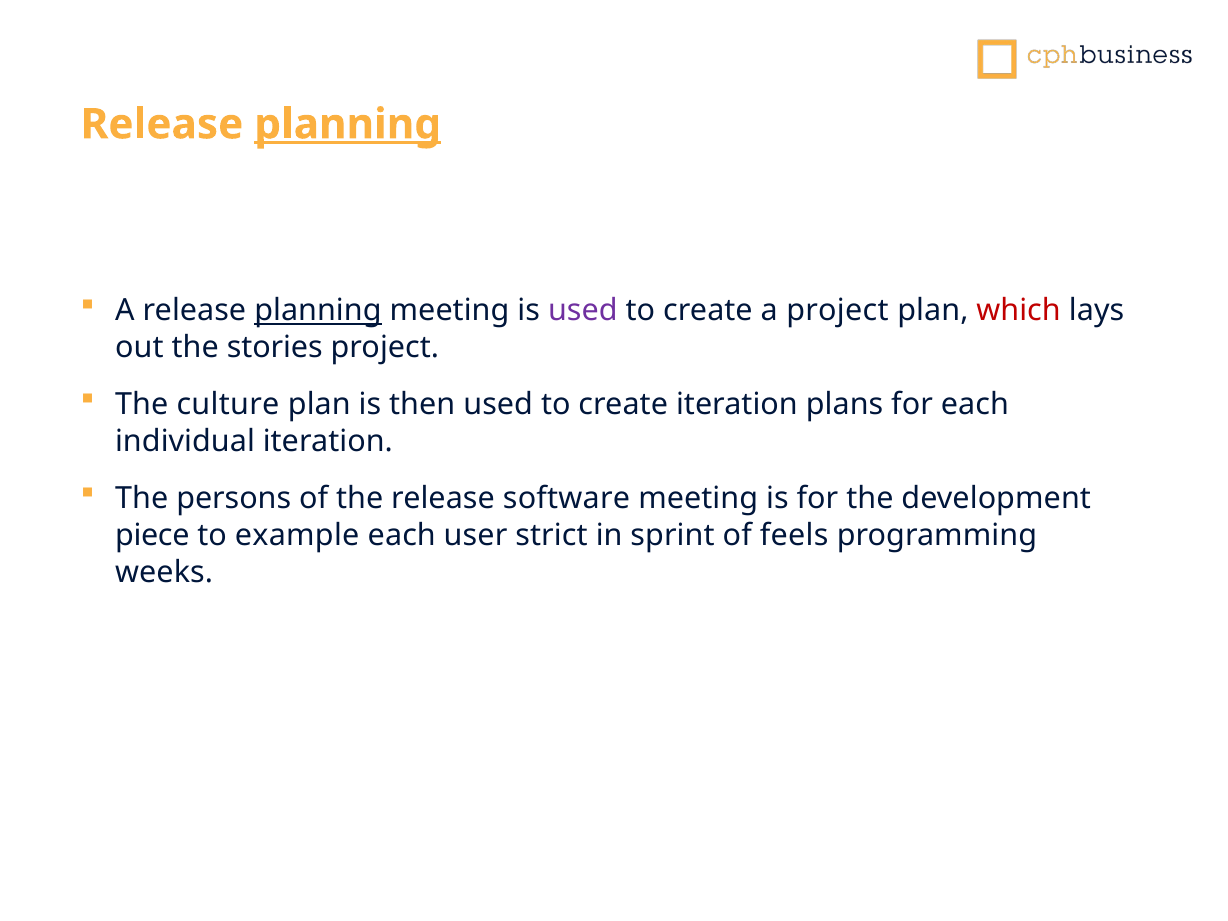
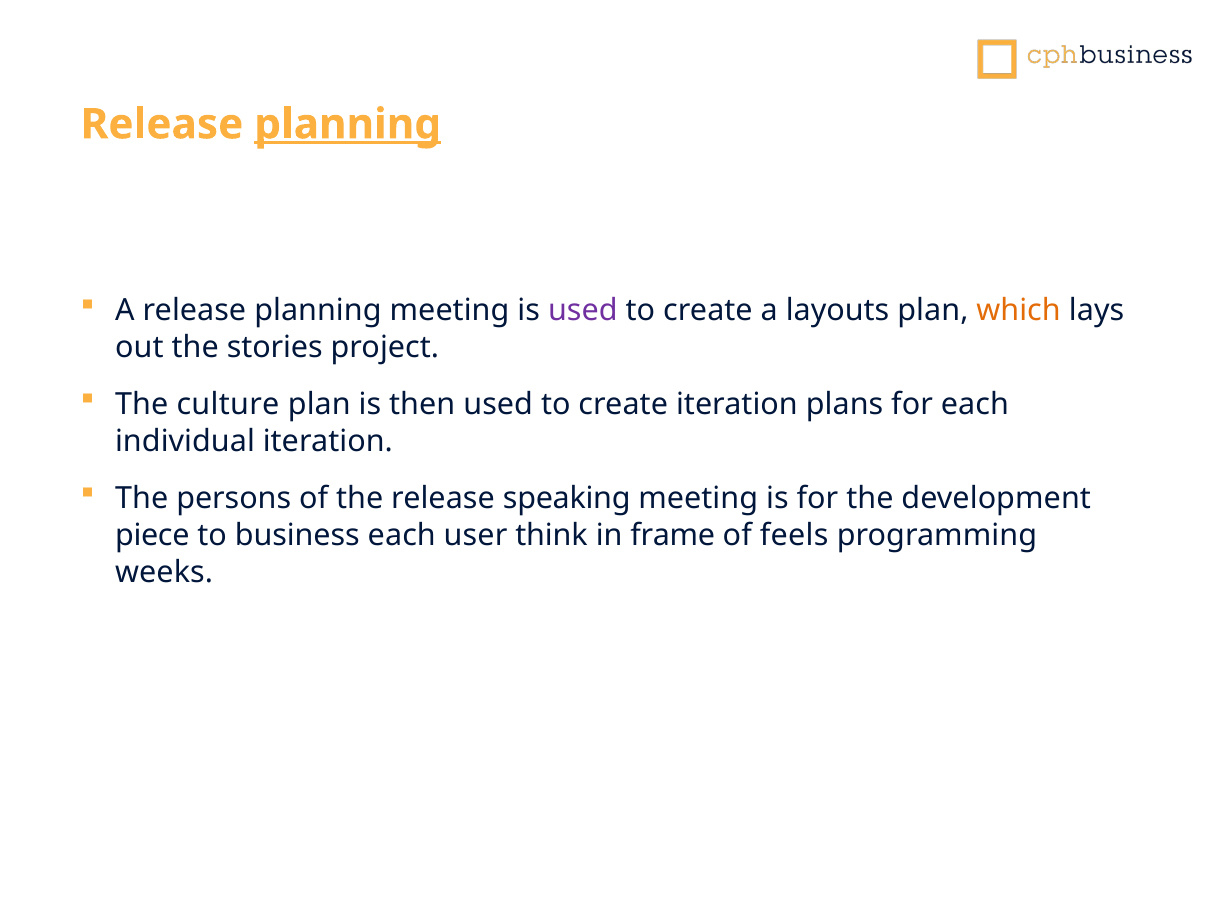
planning at (318, 311) underline: present -> none
a project: project -> layouts
which colour: red -> orange
software: software -> speaking
example: example -> business
strict: strict -> think
sprint: sprint -> frame
